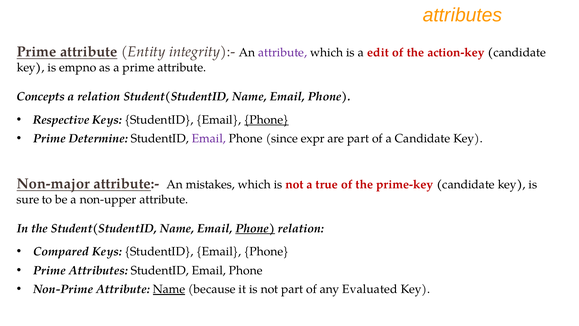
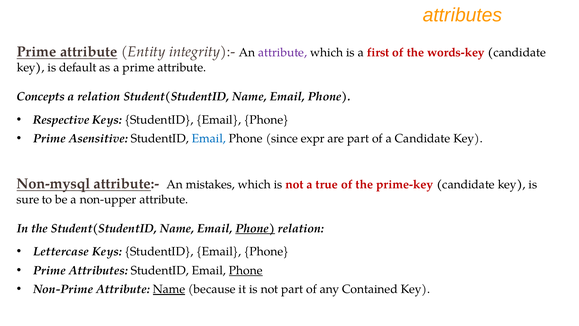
edit: edit -> first
action-key: action-key -> words-key
empno: empno -> default
Phone at (266, 120) underline: present -> none
Determine: Determine -> Asensitive
Email at (209, 138) colour: purple -> blue
Non-major: Non-major -> Non-mysql
Compared: Compared -> Lettercase
Phone at (246, 270) underline: none -> present
Evaluated: Evaluated -> Contained
